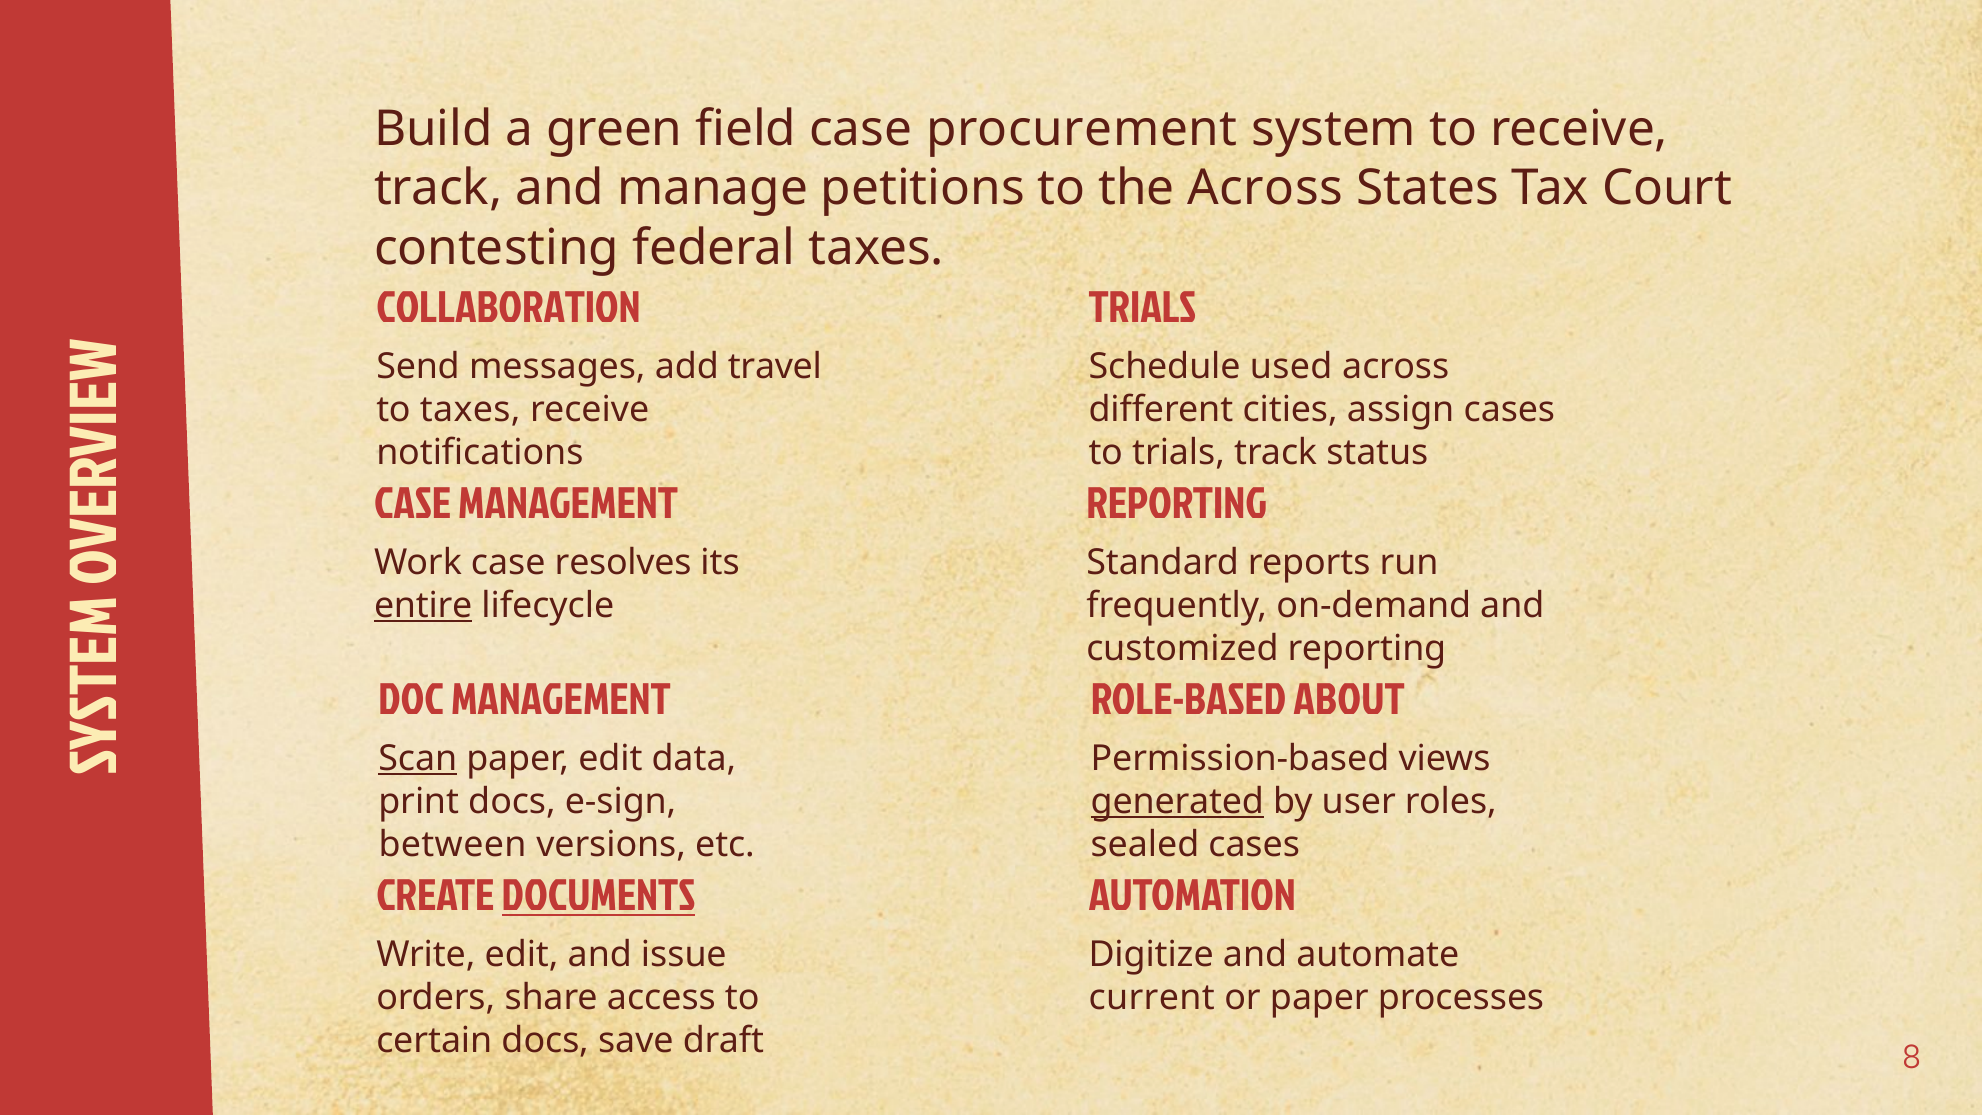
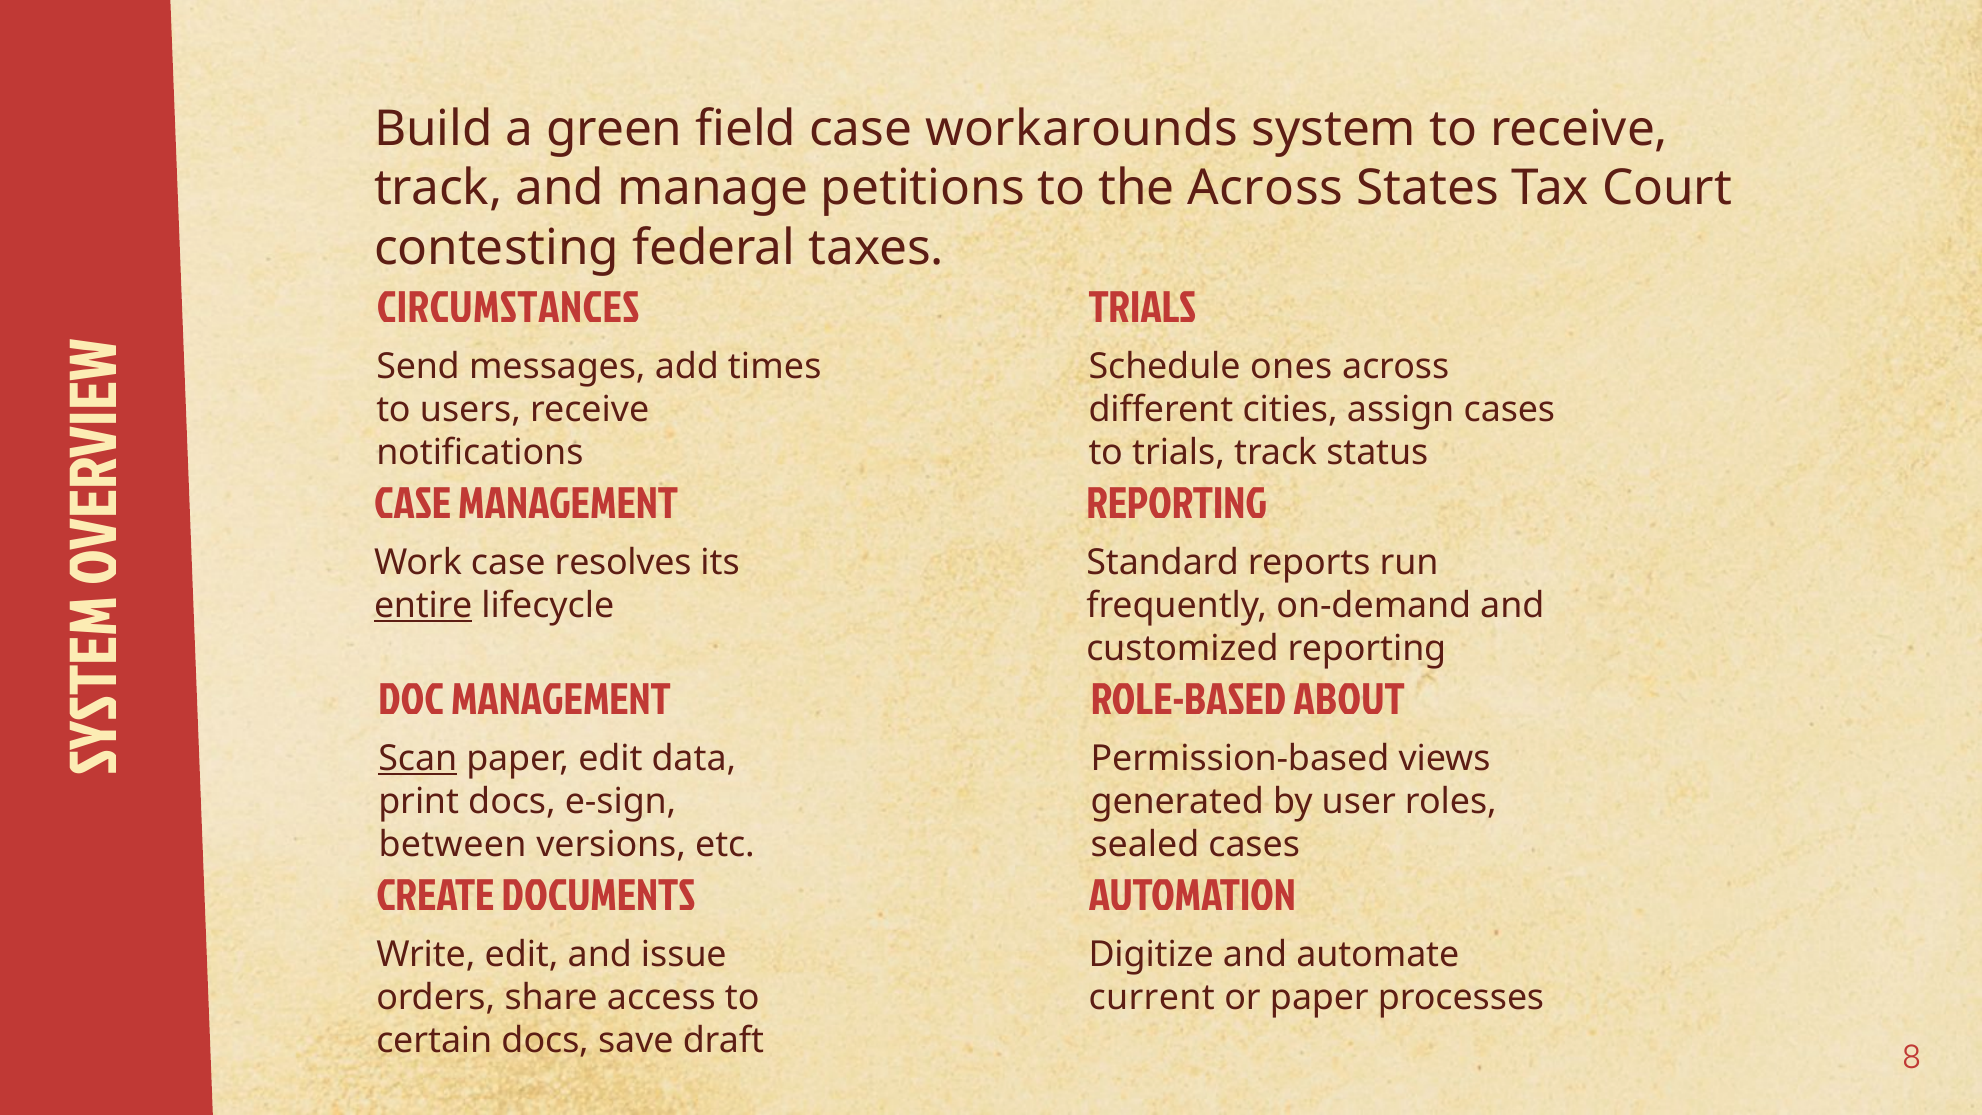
procurement: procurement -> workarounds
COLLABORATION: COLLABORATION -> CIRCUMSTANCES
travel: travel -> times
used: used -> ones
to taxes: taxes -> users
generated underline: present -> none
DOCUMENTS underline: present -> none
